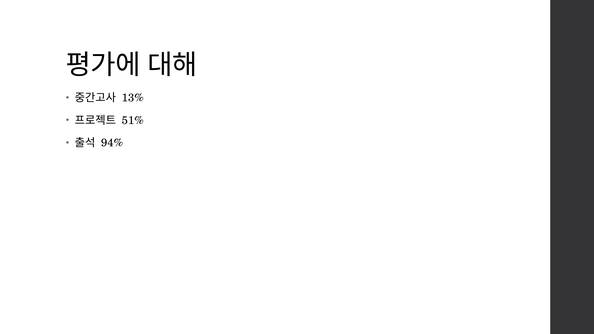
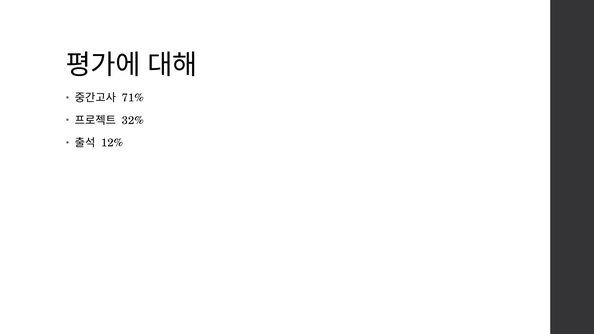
13%: 13% -> 71%
51%: 51% -> 32%
94%: 94% -> 12%
